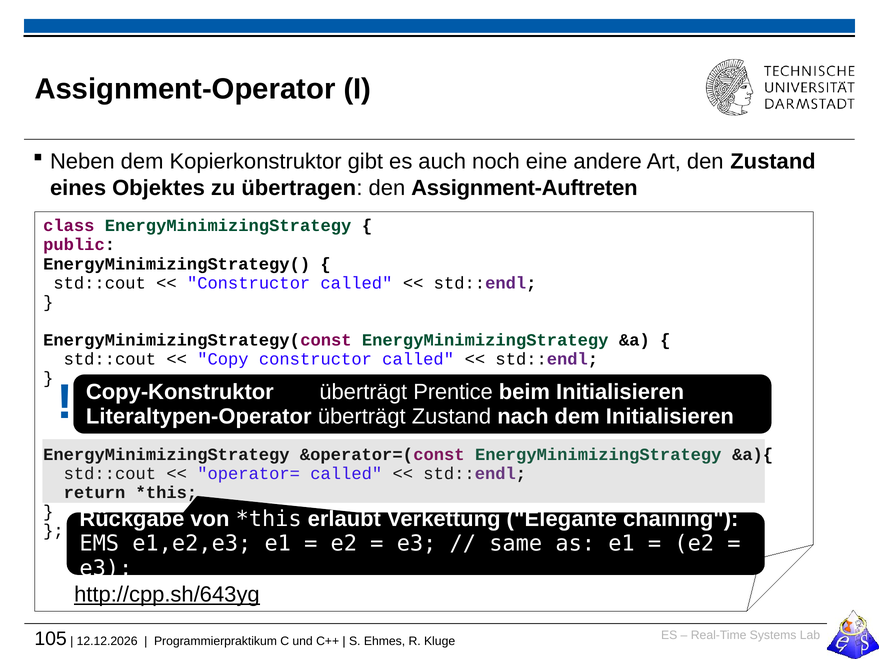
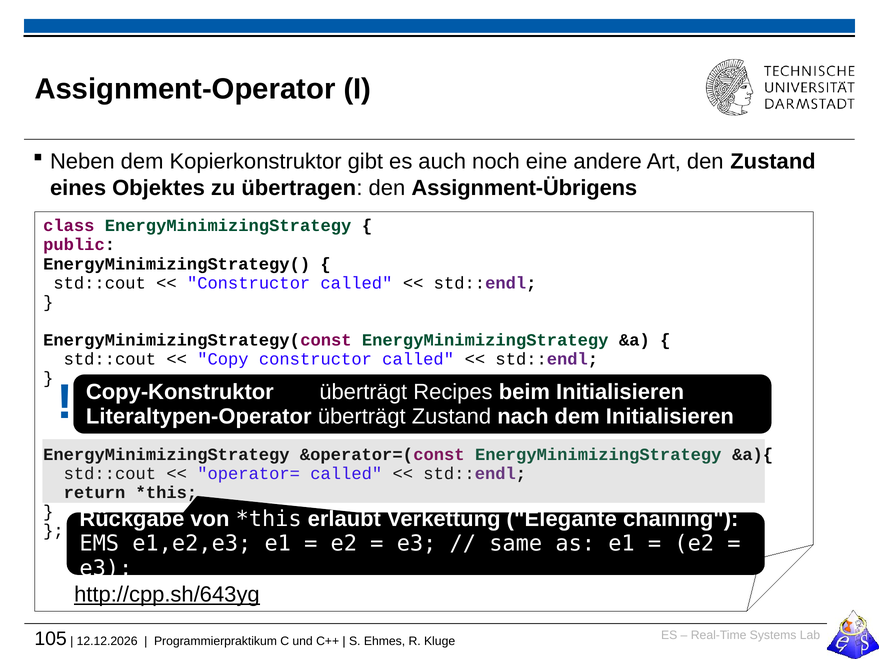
Assignment-Auftreten: Assignment-Auftreten -> Assignment-Übrigens
Prentice: Prentice -> Recipes
